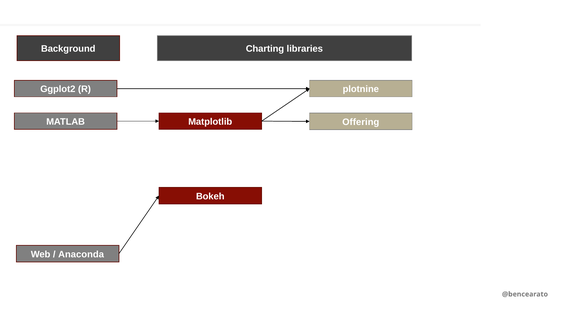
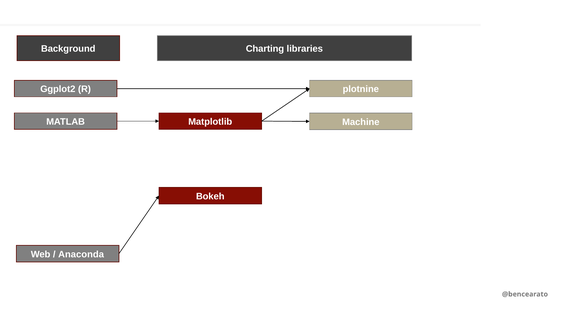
Offering: Offering -> Machine
